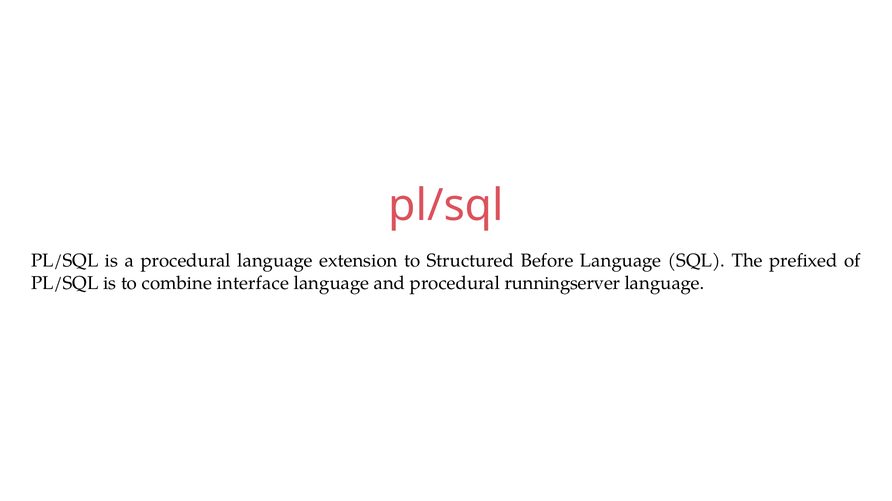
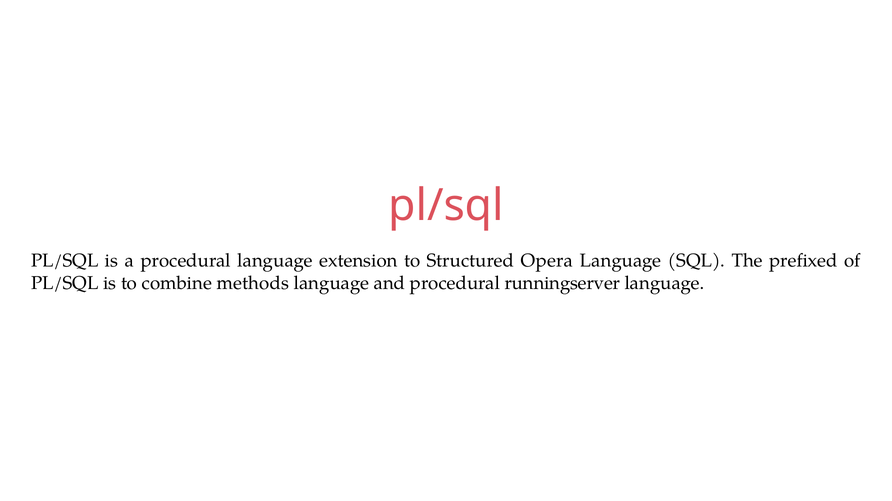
Before: Before -> Opera
interface: interface -> methods
